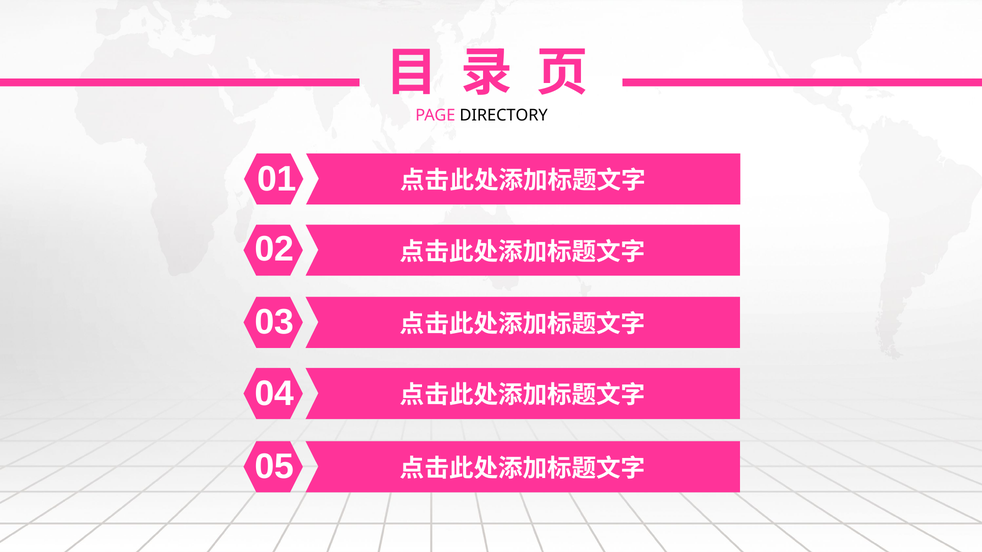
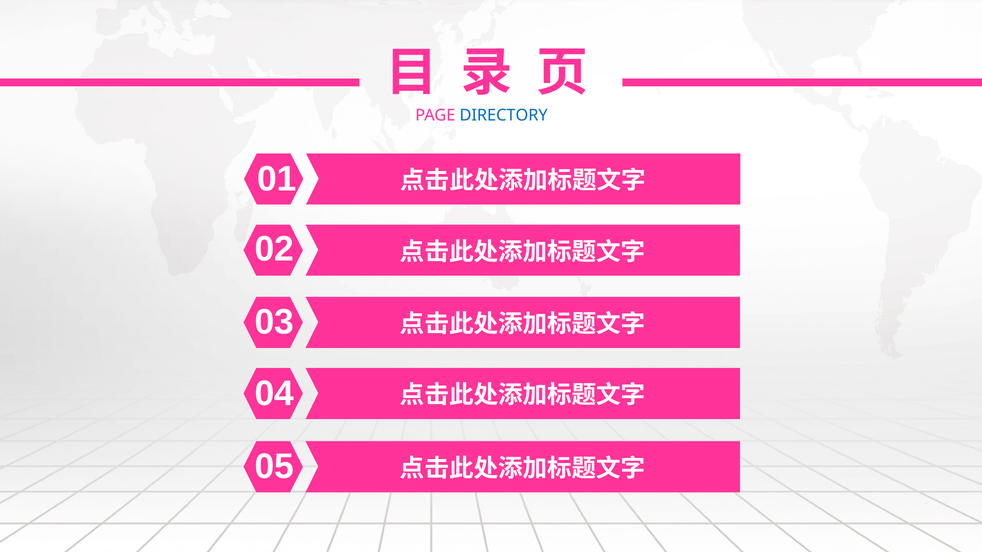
DIRECTORY colour: black -> blue
